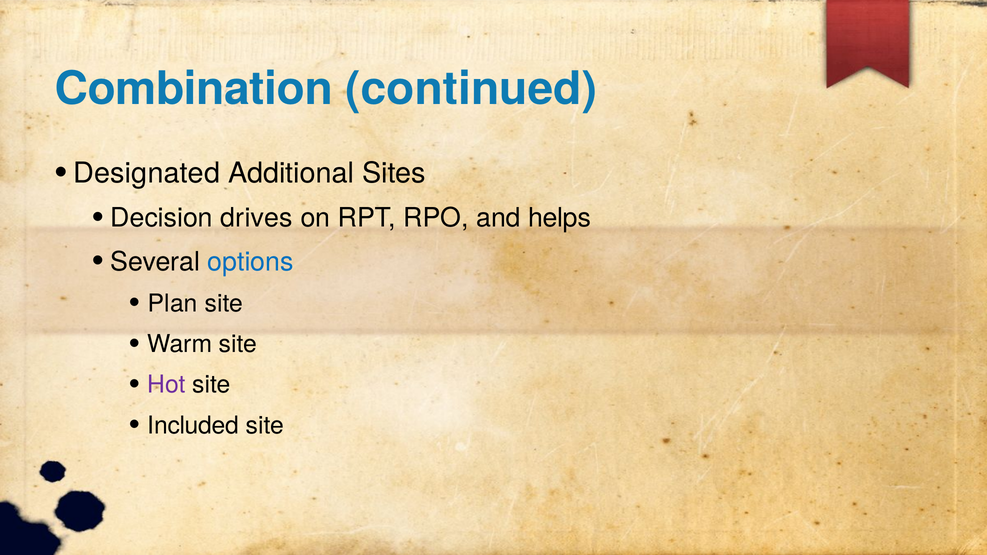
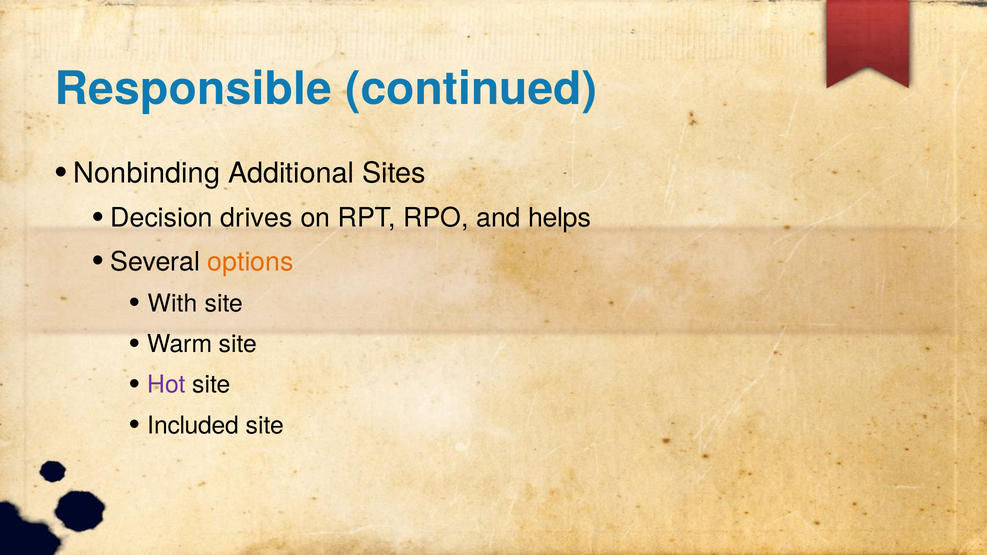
Combination: Combination -> Responsible
Designated: Designated -> Nonbinding
options colour: blue -> orange
Plan: Plan -> With
